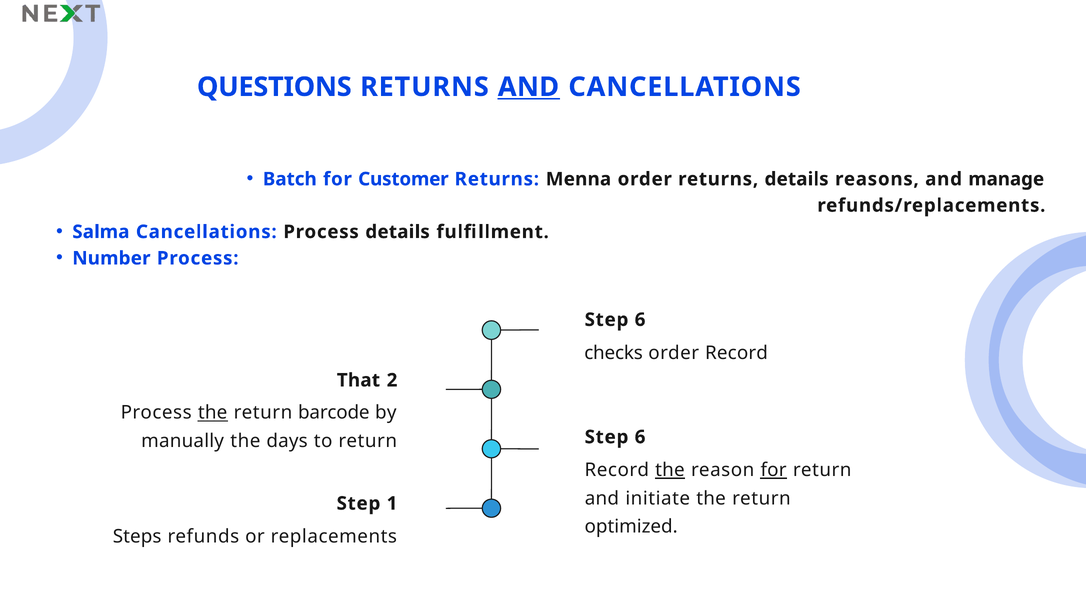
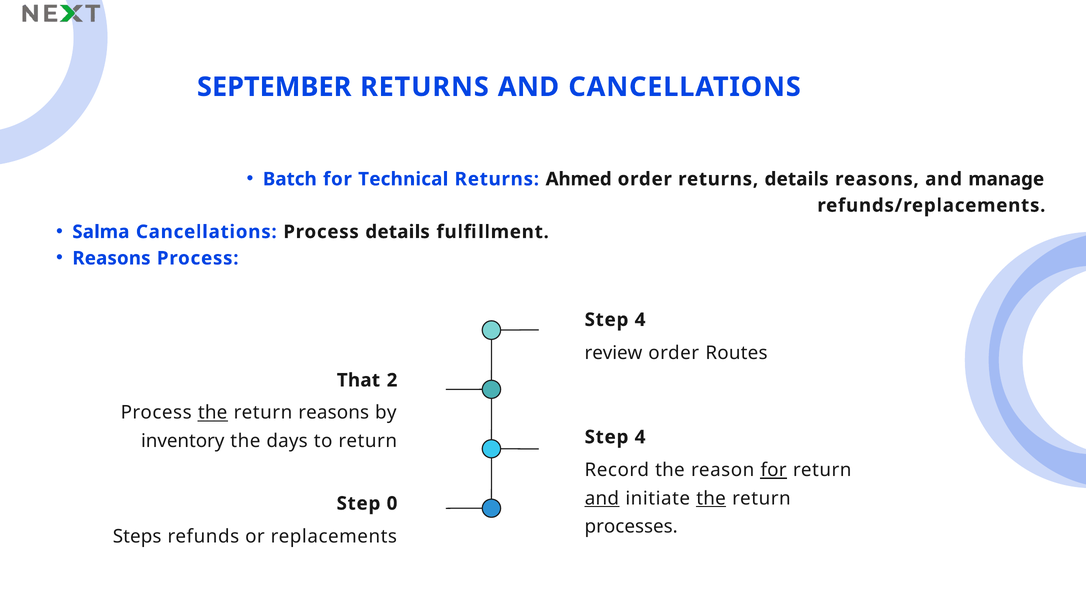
QUESTIONS: QUESTIONS -> SEPTEMBER
AND at (528, 87) underline: present -> none
Customer: Customer -> Technical
Menna: Menna -> Ahmed
Number at (111, 258): Number -> Reasons
6 at (640, 320): 6 -> 4
checks: checks -> review
order Record: Record -> Routes
return barcode: barcode -> reasons
6 at (640, 437): 6 -> 4
manually: manually -> inventory
the at (670, 470) underline: present -> none
and at (602, 498) underline: none -> present
the at (711, 498) underline: none -> present
1: 1 -> 0
optimized: optimized -> processes
